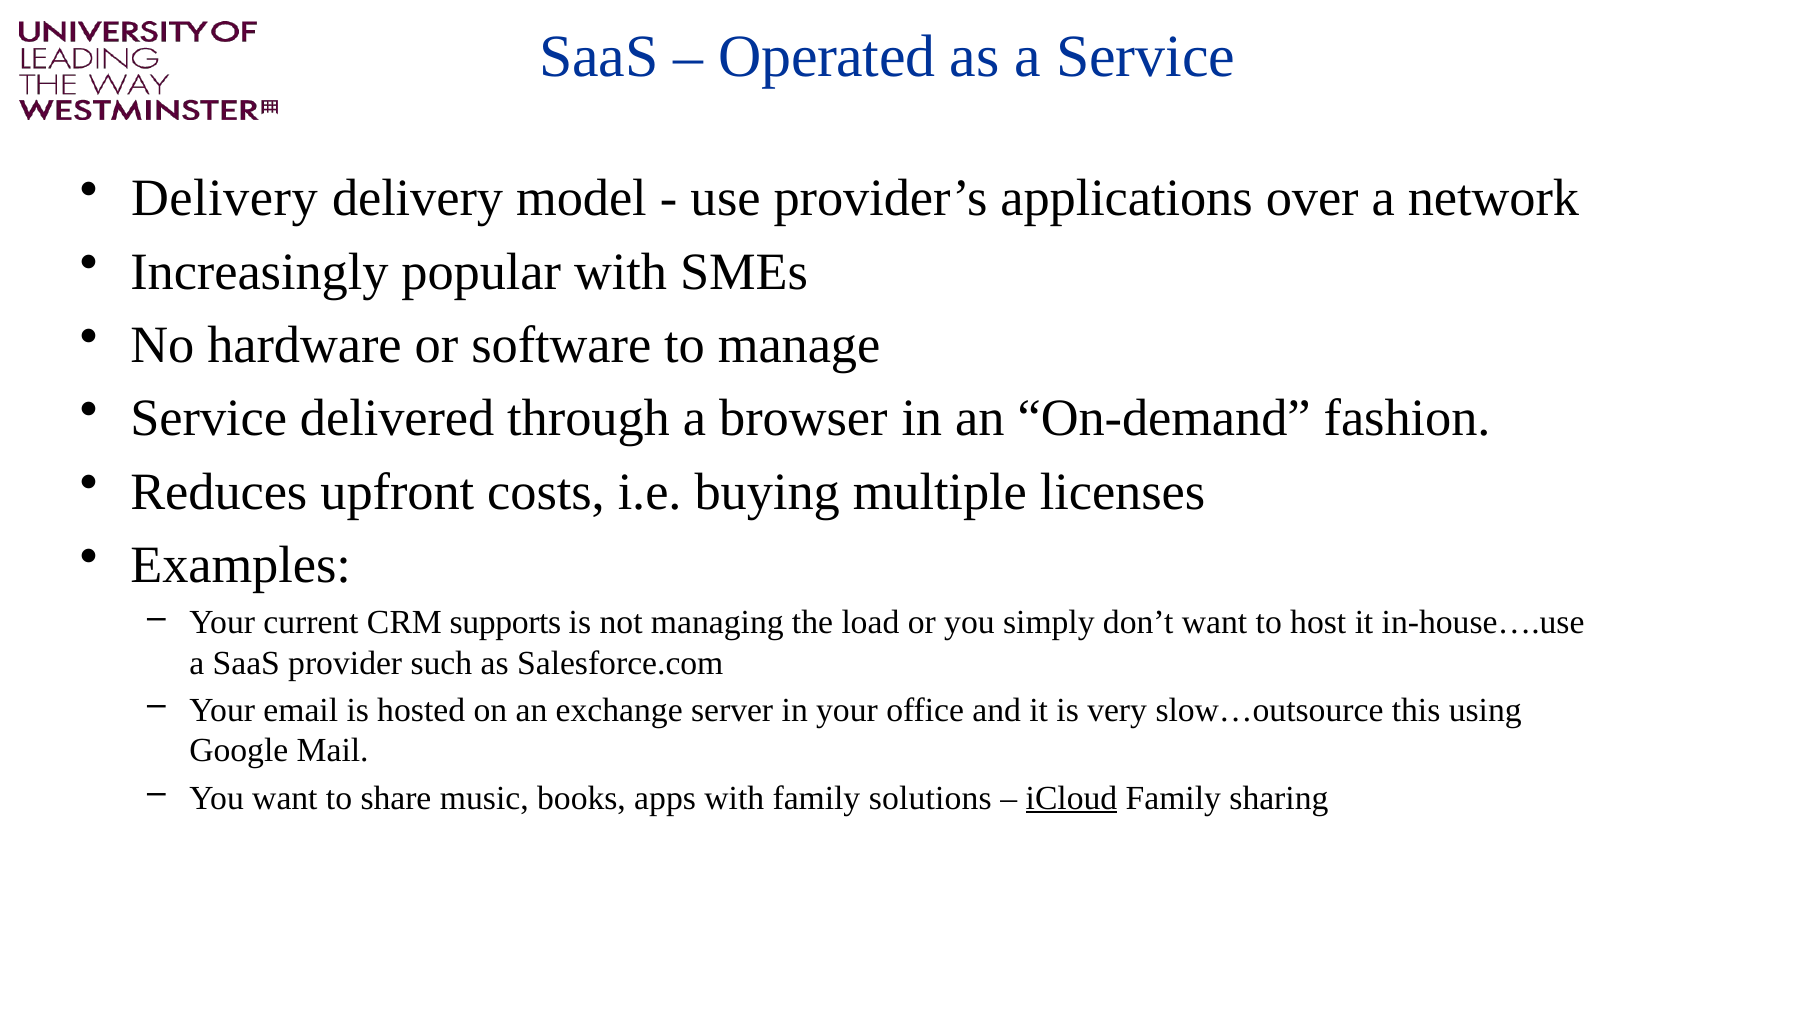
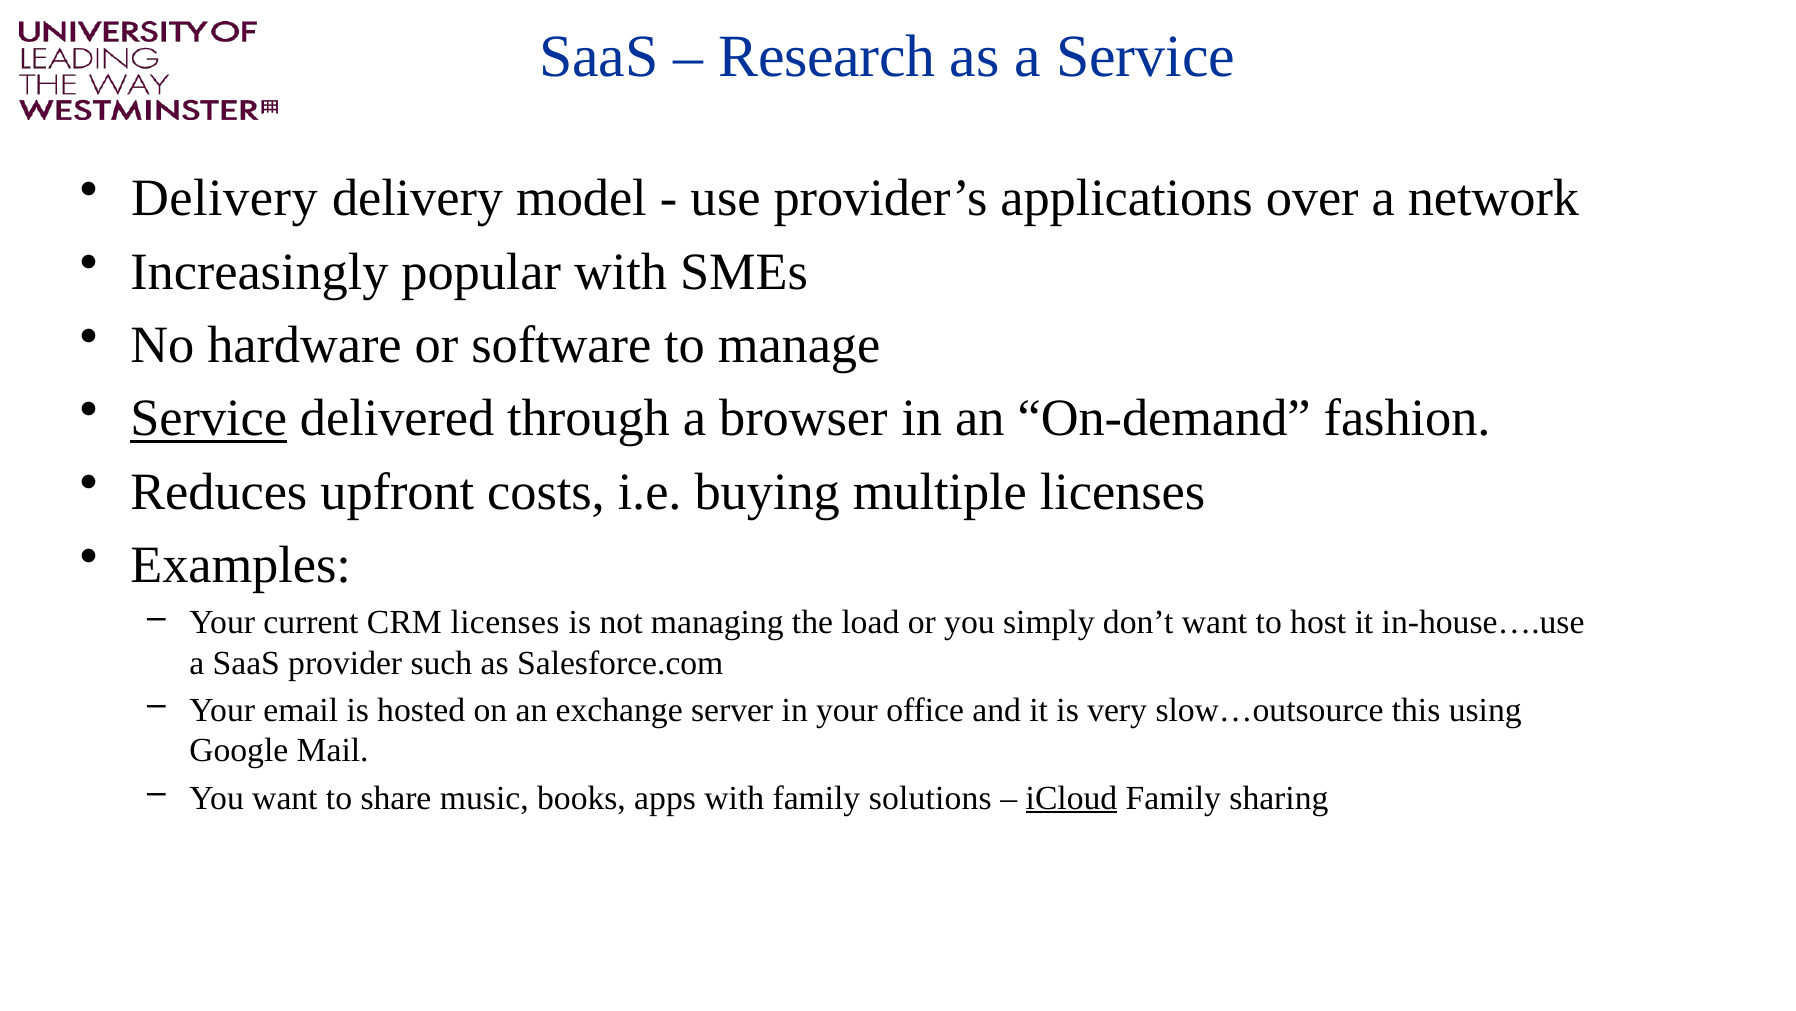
Operated: Operated -> Research
Service at (209, 418) underline: none -> present
CRM supports: supports -> licenses
